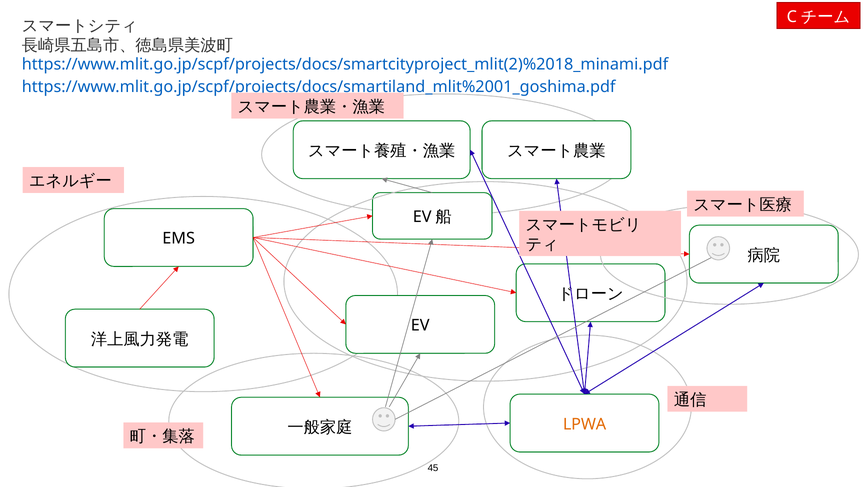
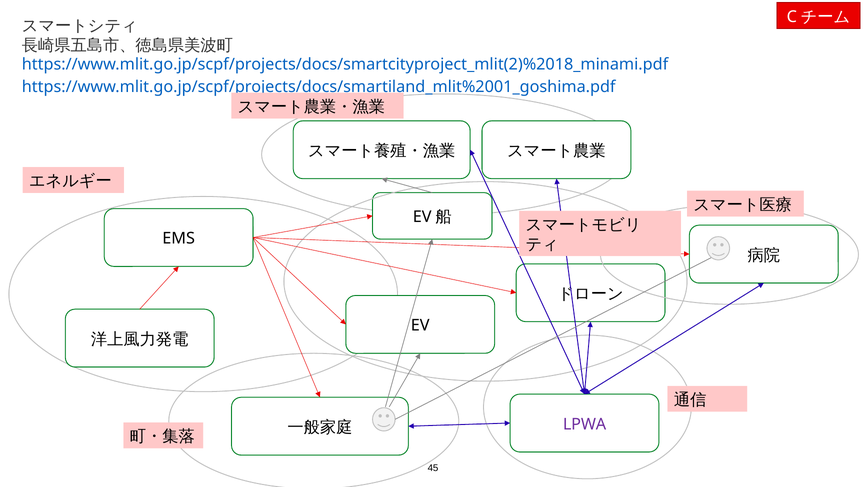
LPWA colour: orange -> purple
